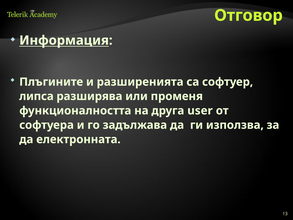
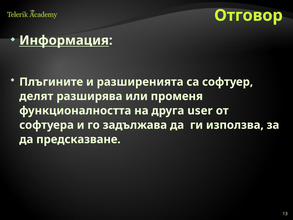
липса: липса -> делят
електронната: електронната -> предсказване
